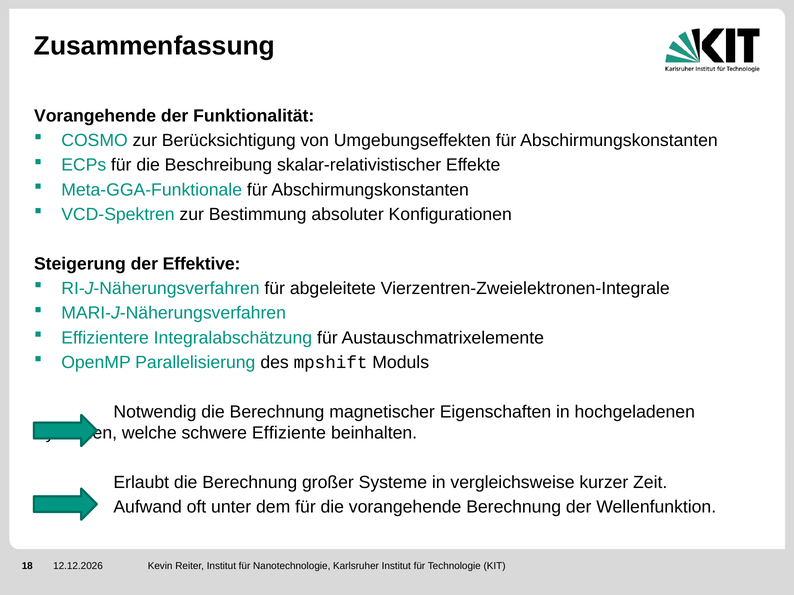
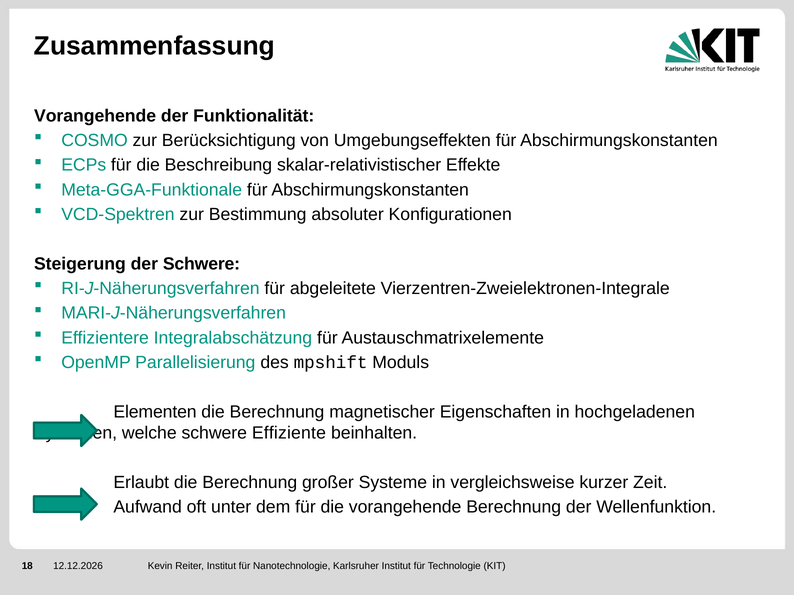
der Effektive: Effektive -> Schwere
Notwendig: Notwendig -> Elementen
